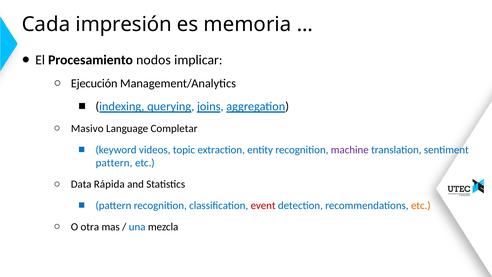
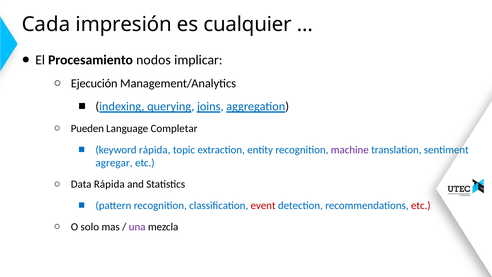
memoria: memoria -> cualquier
Masivo: Masivo -> Pueden
keyword videos: videos -> rápida
pattern at (114, 163): pattern -> agregar
etc at (421, 206) colour: orange -> red
otra: otra -> solo
una colour: blue -> purple
